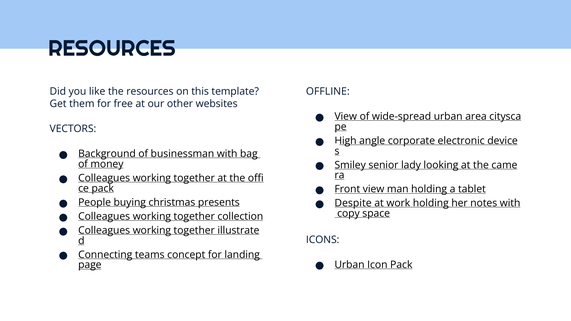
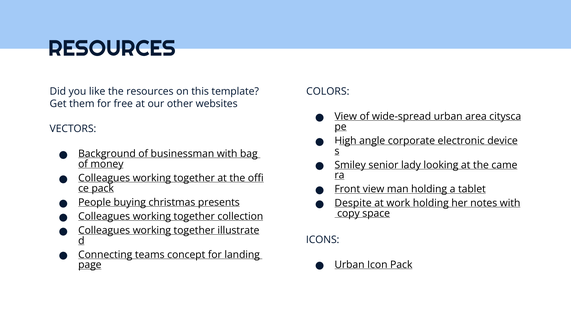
OFFLINE: OFFLINE -> COLORS
